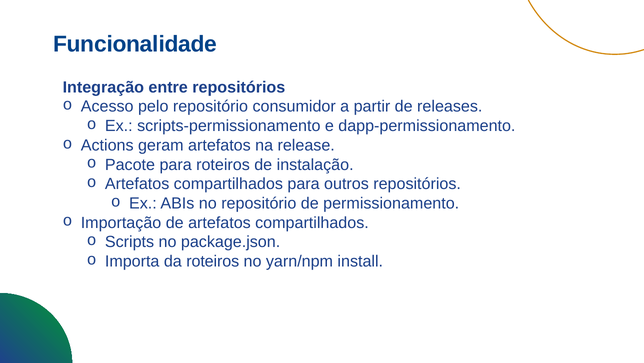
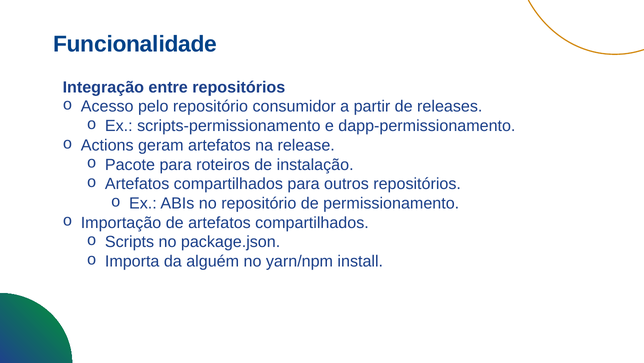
da roteiros: roteiros -> alguém
